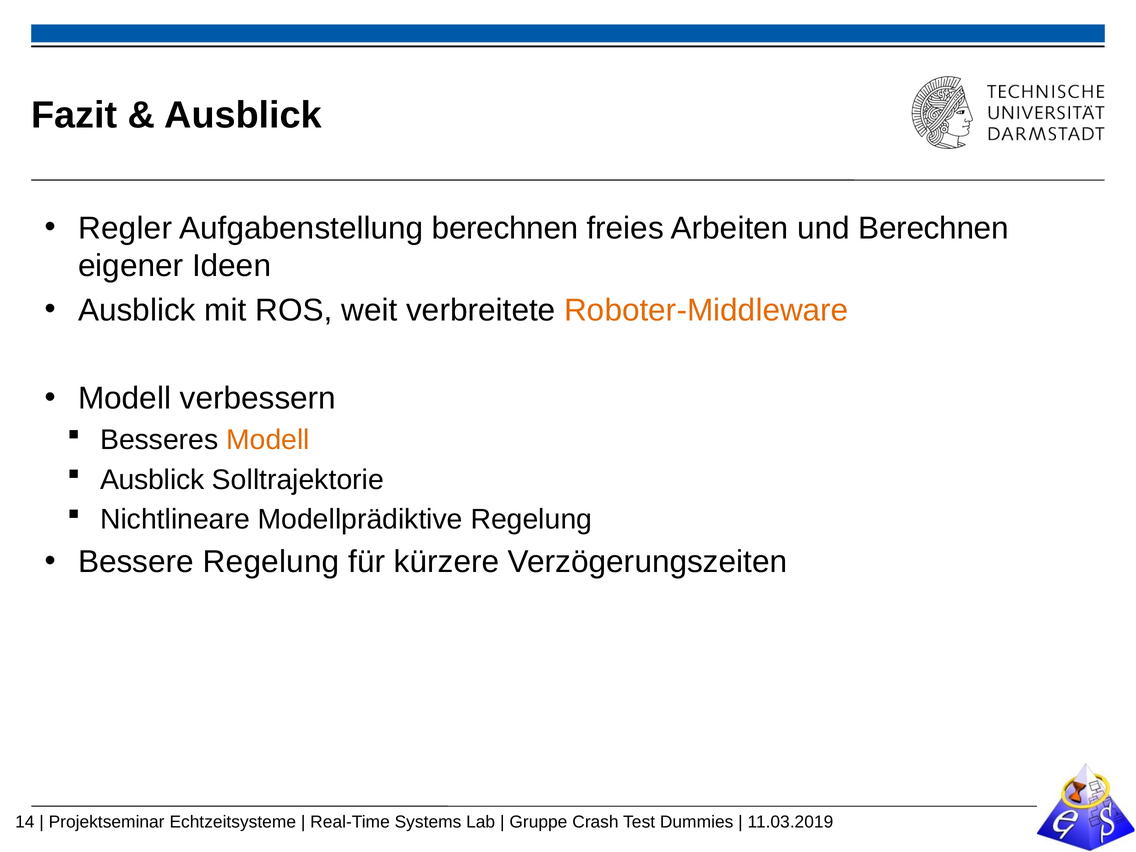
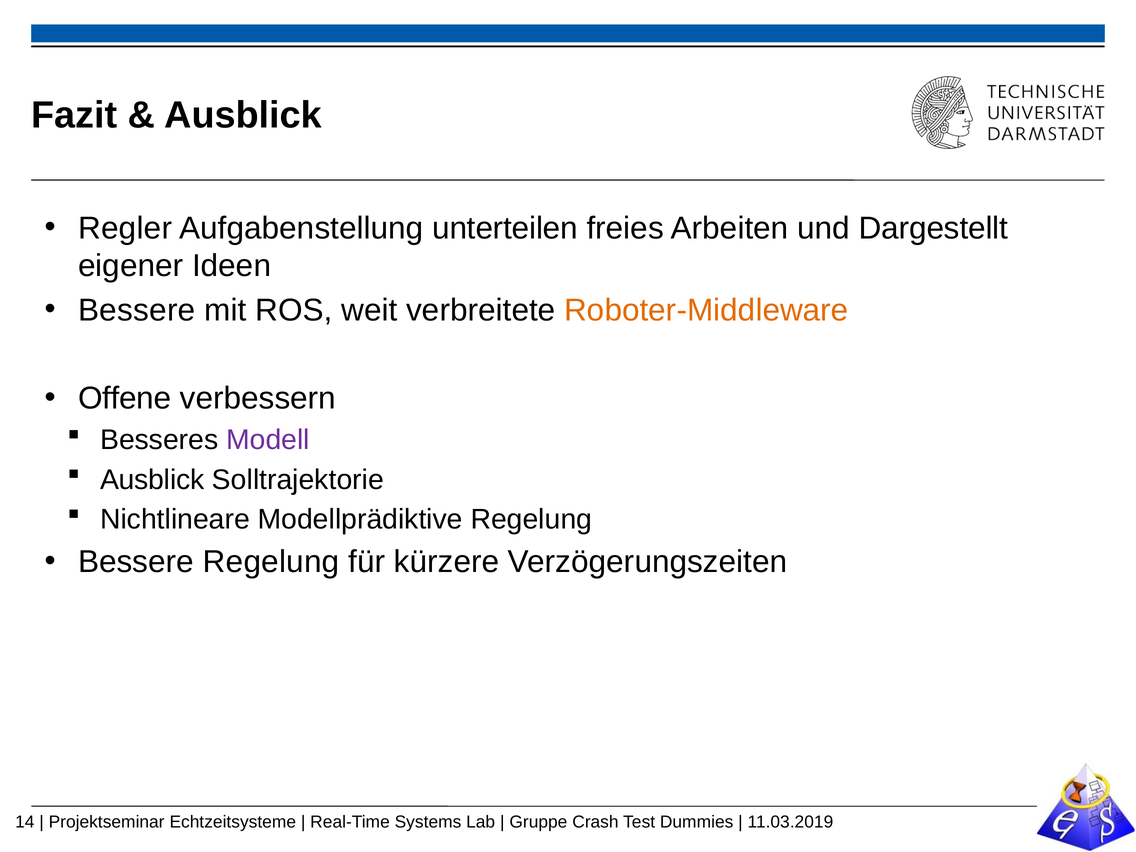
Aufgabenstellung berechnen: berechnen -> unterteilen
und Berechnen: Berechnen -> Dargestellt
Ausblick at (137, 310): Ausblick -> Bessere
Modell at (125, 399): Modell -> Offene
Modell at (268, 440) colour: orange -> purple
